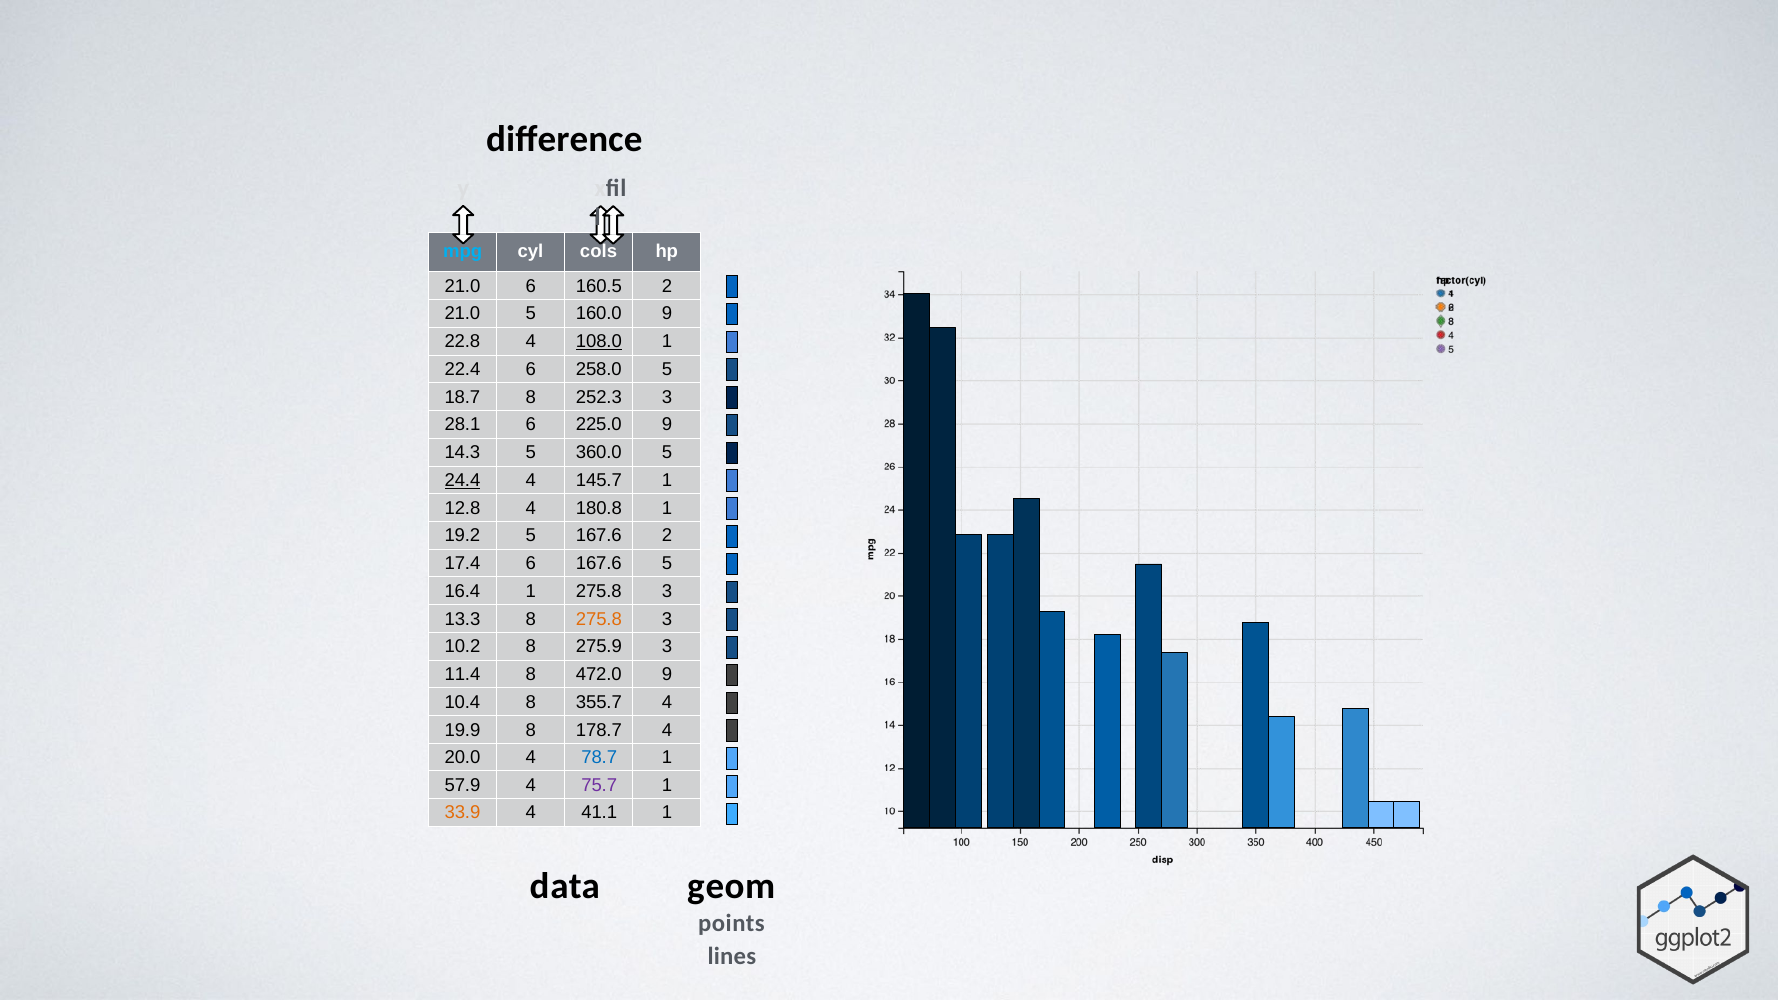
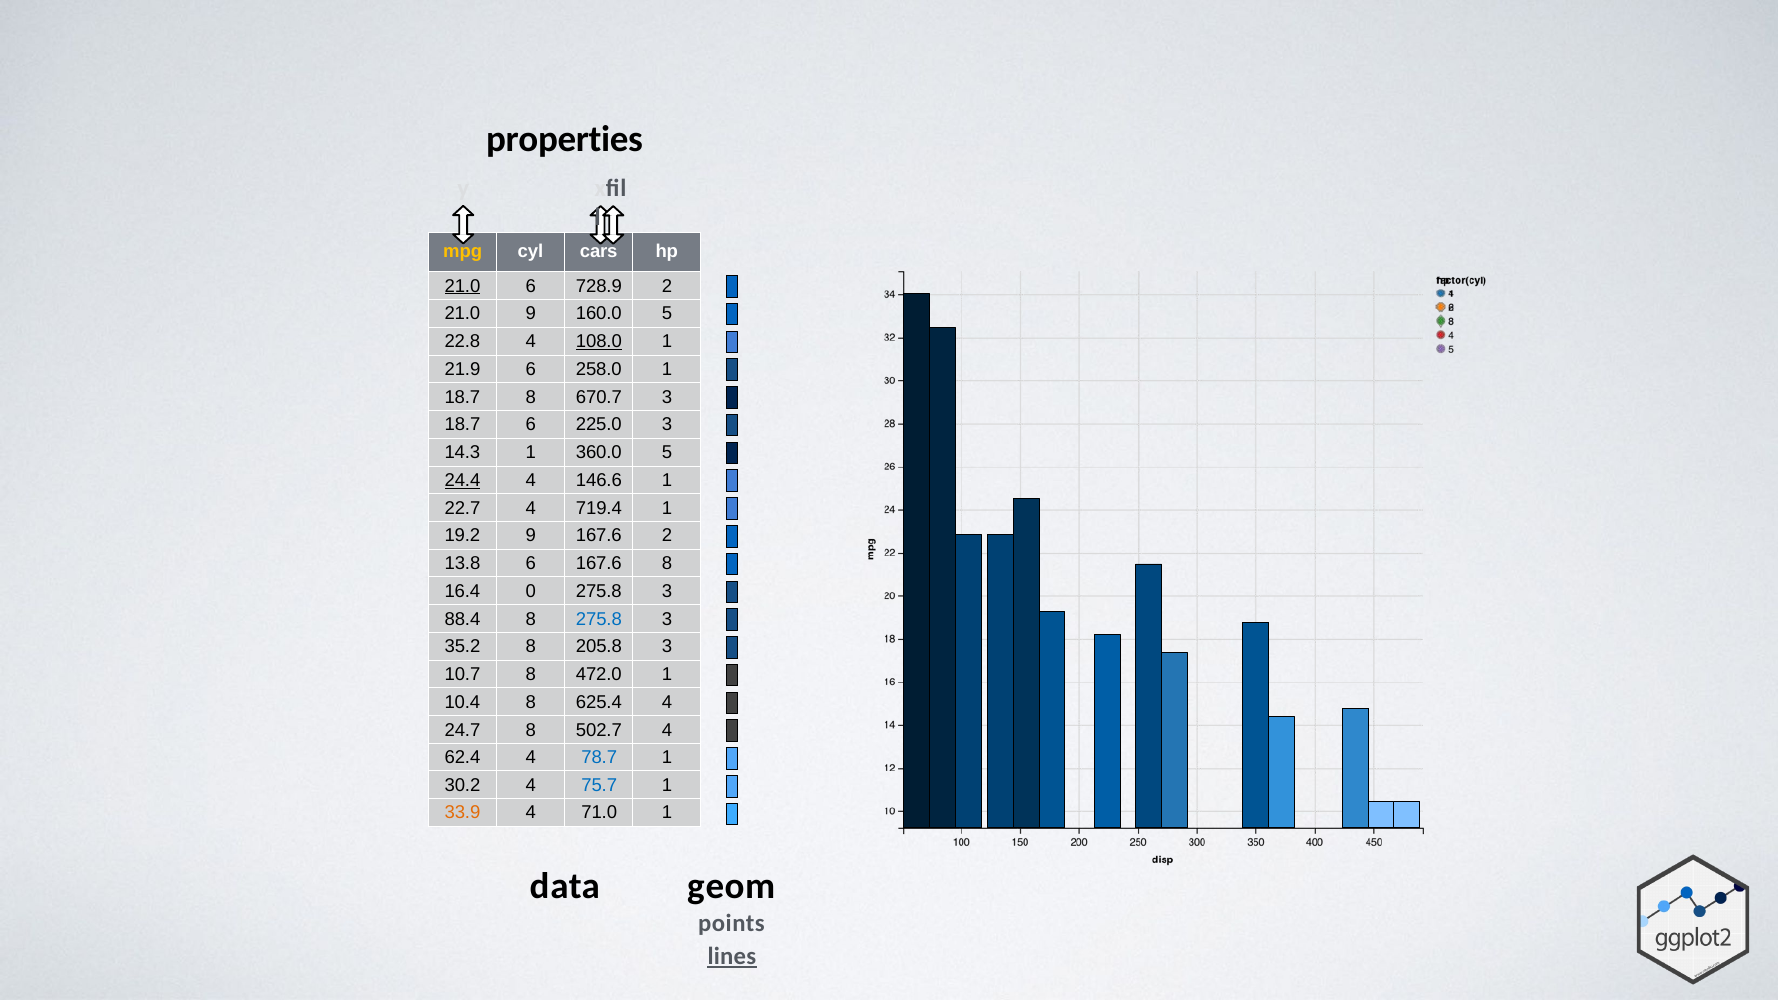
diﬀerence: diﬀerence -> properties
mpg colour: light blue -> yellow
cols: cols -> cars
21.0 at (462, 286) underline: none -> present
160.5: 160.5 -> 728.9
21.0 5: 5 -> 9
160.0 9: 9 -> 5
22.4: 22.4 -> 21.9
258.0 5: 5 -> 1
252.3: 252.3 -> 670.7
28.1 at (462, 425): 28.1 -> 18.7
225.0 9: 9 -> 3
14.3 5: 5 -> 1
145.7: 145.7 -> 146.6
12.8: 12.8 -> 22.7
180.8: 180.8 -> 719.4
19.2 5: 5 -> 9
17.4: 17.4 -> 13.8
167.6 5: 5 -> 8
16.4 1: 1 -> 0
13.3: 13.3 -> 88.4
275.8 at (599, 619) colour: orange -> blue
10.2: 10.2 -> 35.2
275.9: 275.9 -> 205.8
11.4: 11.4 -> 10.7
472.0 9: 9 -> 1
355.7: 355.7 -> 625.4
19.9: 19.9 -> 24.7
178.7: 178.7 -> 502.7
20.0: 20.0 -> 62.4
57.9: 57.9 -> 30.2
75.7 colour: purple -> blue
41.1: 41.1 -> 71.0
lines underline: none -> present
